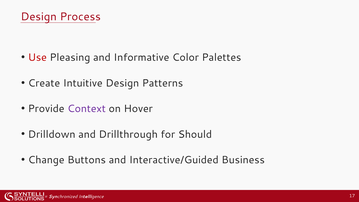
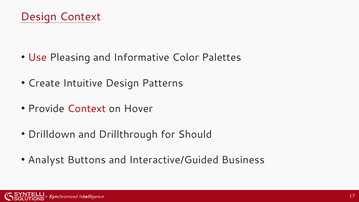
Design Process: Process -> Context
Context at (87, 109) colour: purple -> red
Change: Change -> Analyst
